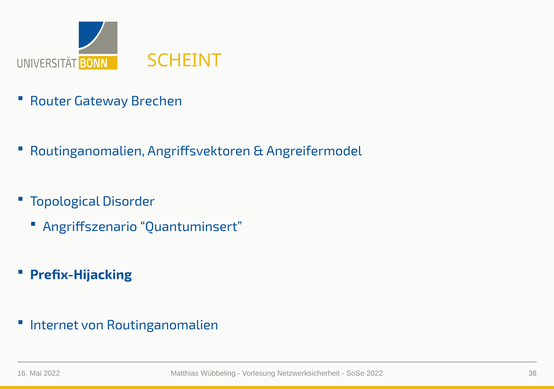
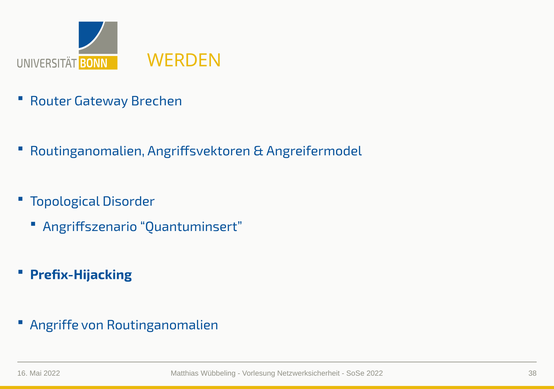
SCHEINT: SCHEINT -> WERDEN
Internet: Internet -> Angriffe
